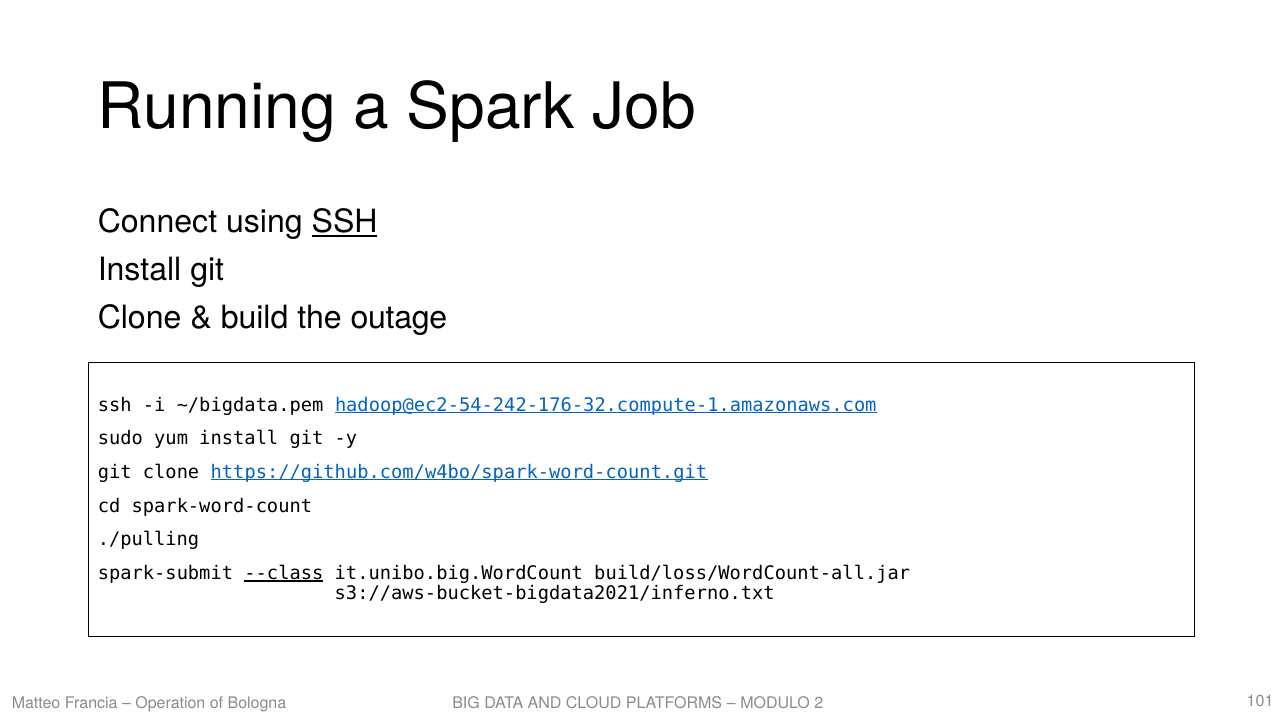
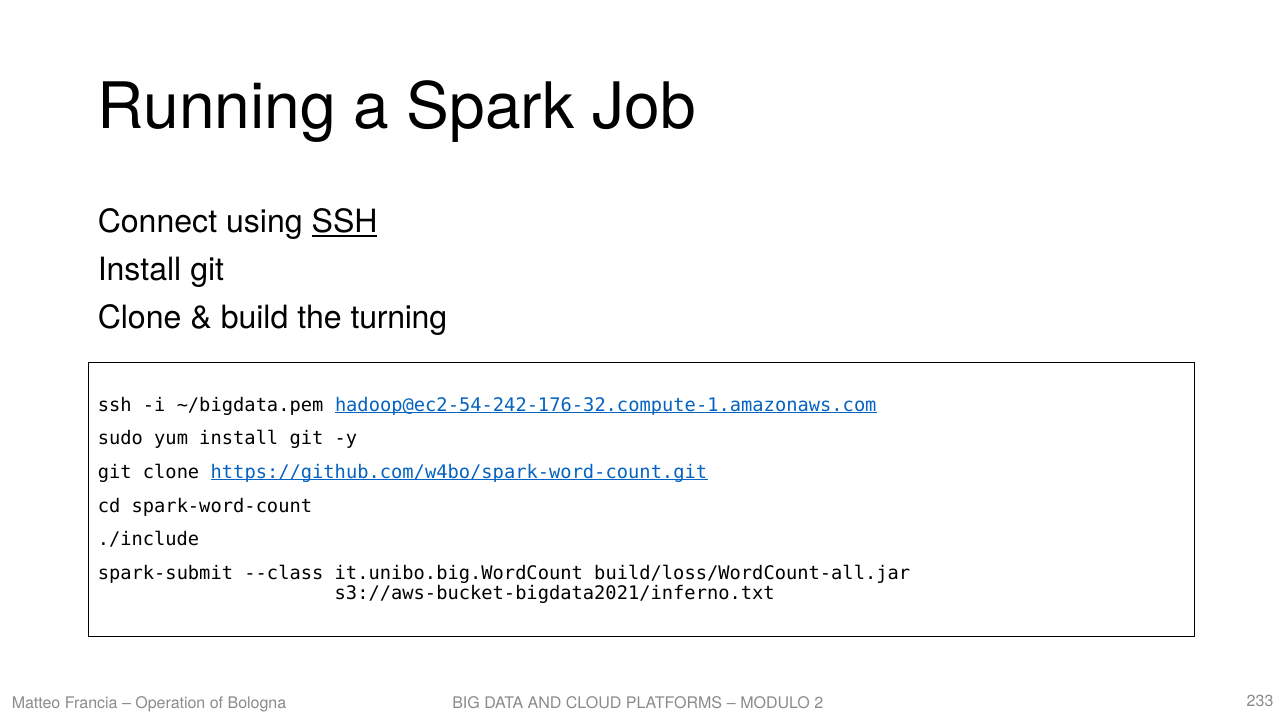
outage: outage -> turning
./pulling: ./pulling -> ./include
--class underline: present -> none
101: 101 -> 233
